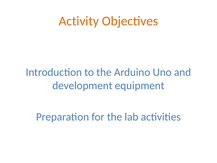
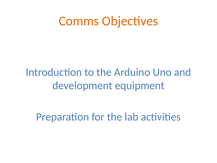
Activity: Activity -> Comms
